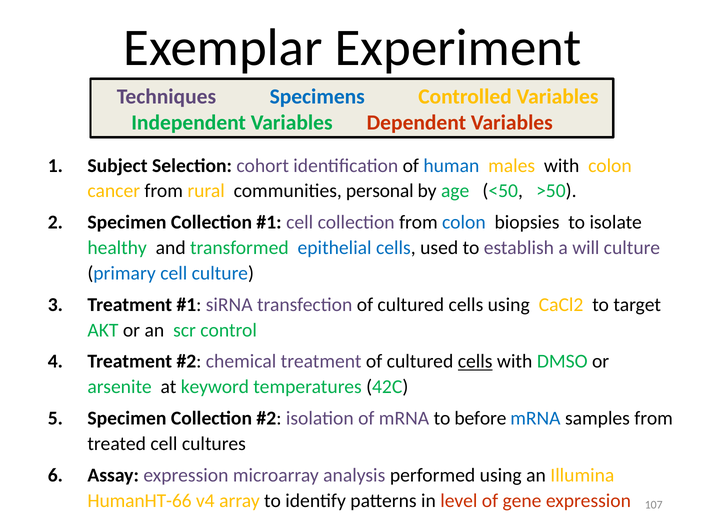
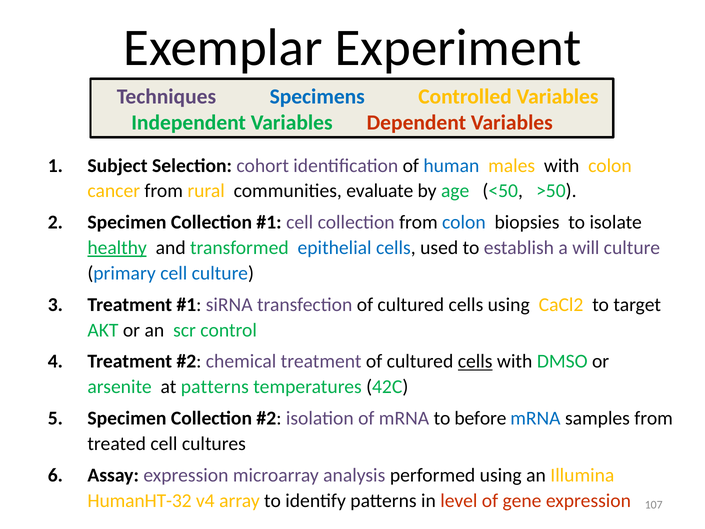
personal: personal -> evaluate
healthy underline: none -> present
at keyword: keyword -> patterns
HumanHT-66: HumanHT-66 -> HumanHT-32
